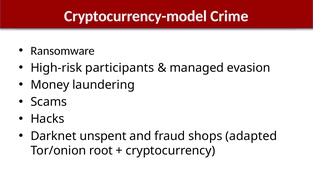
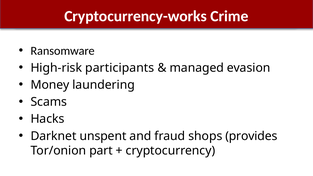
Cryptocurrency-model: Cryptocurrency-model -> Cryptocurrency-works
adapted: adapted -> provides
root: root -> part
